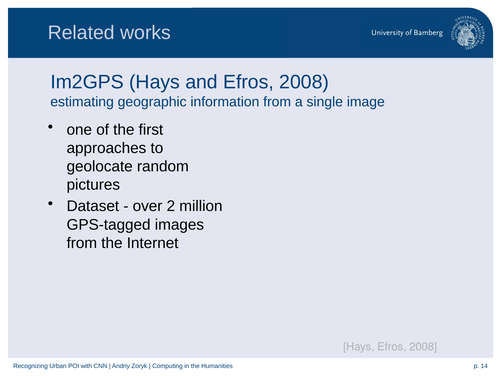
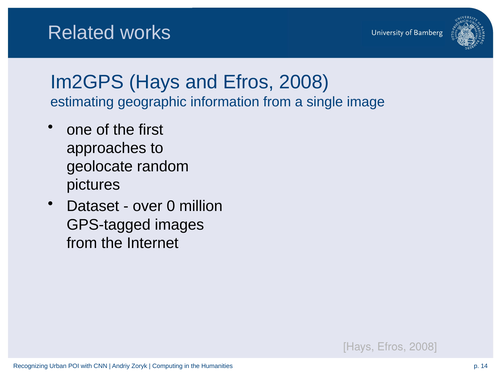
2: 2 -> 0
